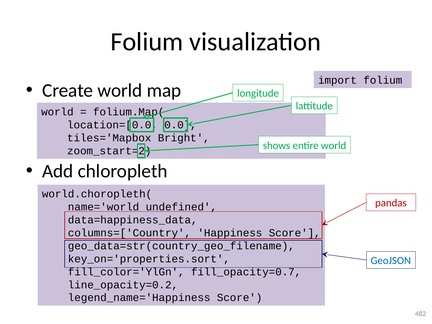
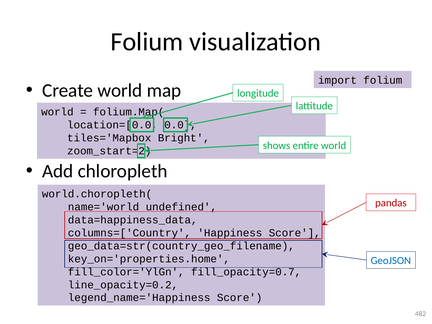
key_on='properties.sort: key_on='properties.sort -> key_on='properties.home
